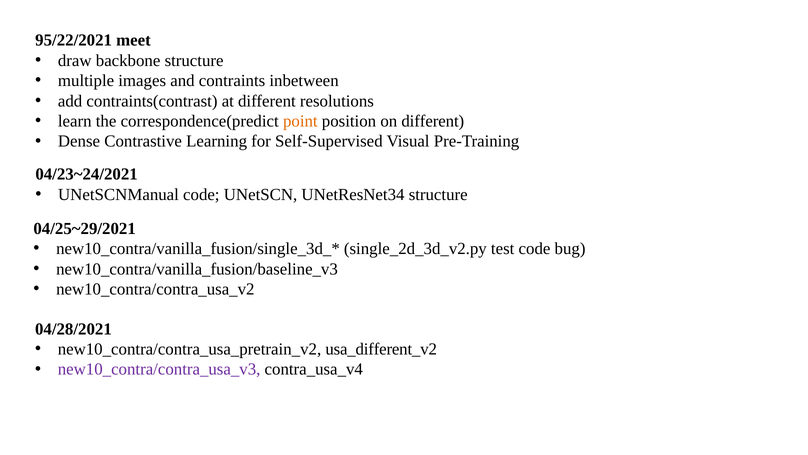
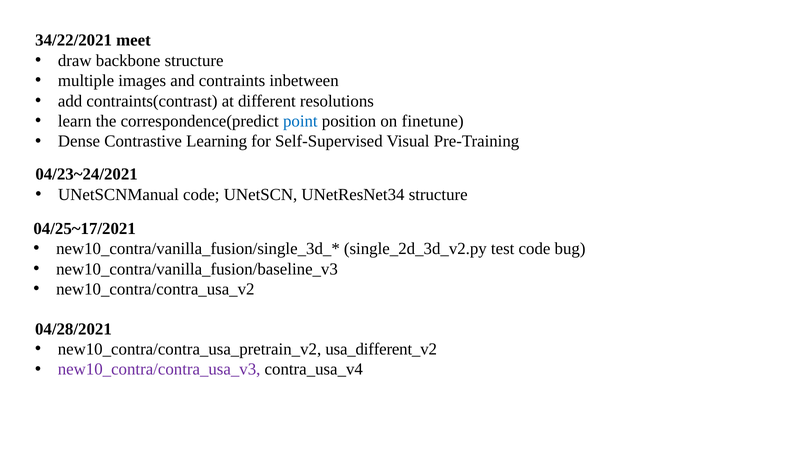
95/22/2021: 95/22/2021 -> 34/22/2021
point colour: orange -> blue
on different: different -> finetune
04/25~29/2021: 04/25~29/2021 -> 04/25~17/2021
